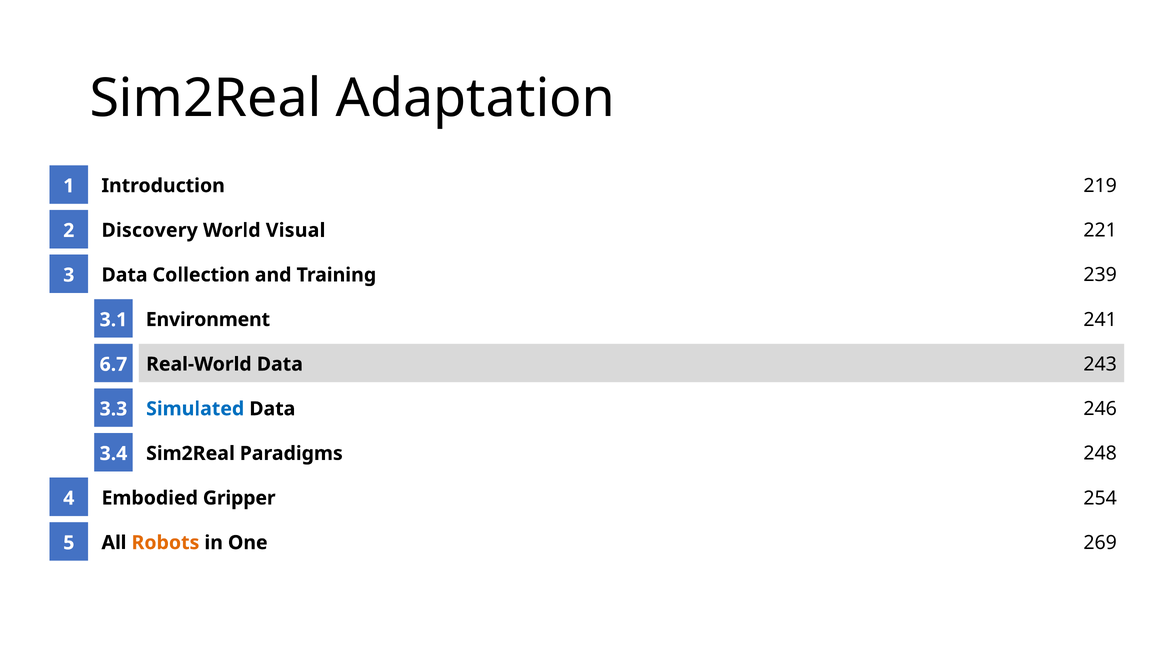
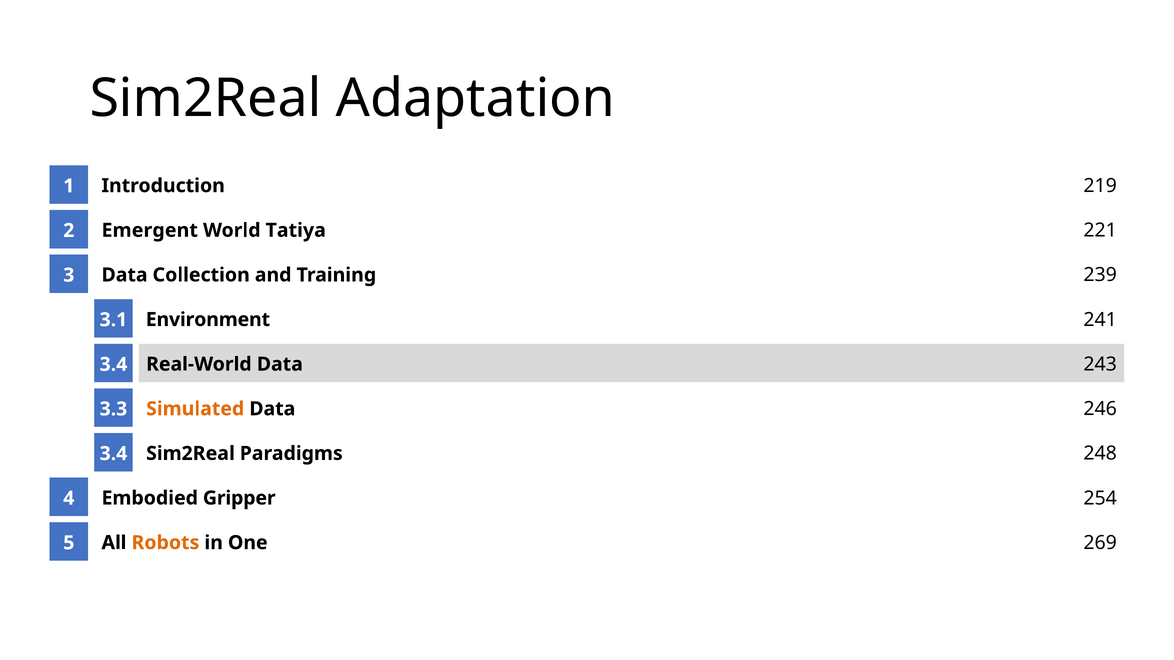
Discovery: Discovery -> Emergent
Visual: Visual -> Tatiya
6.7 at (113, 365): 6.7 -> 3.4
Simulated colour: blue -> orange
